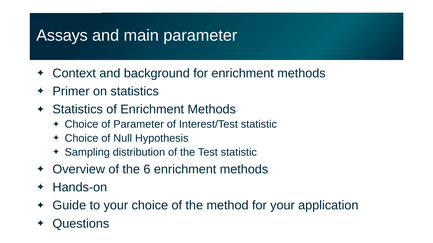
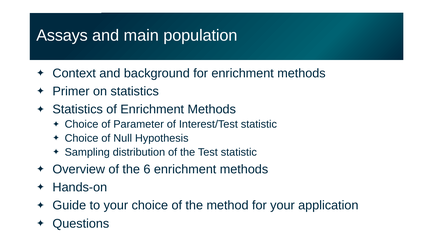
main parameter: parameter -> population
